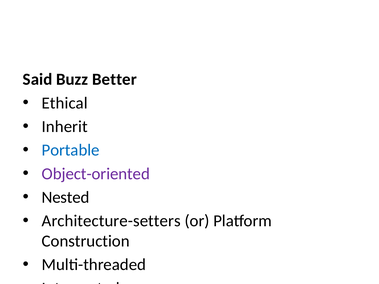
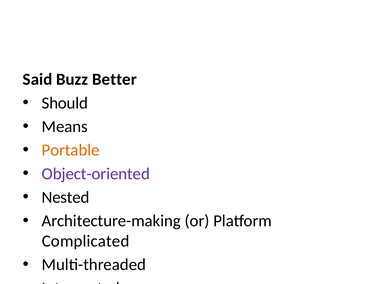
Ethical: Ethical -> Should
Inherit: Inherit -> Means
Portable colour: blue -> orange
Architecture-setters: Architecture-setters -> Architecture-making
Construction: Construction -> Complicated
